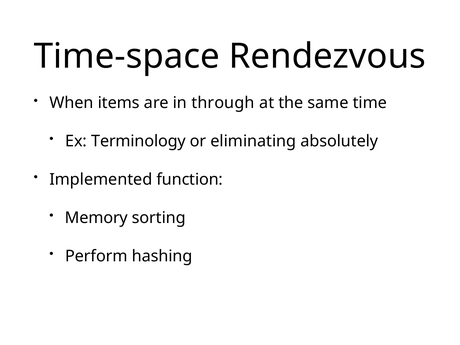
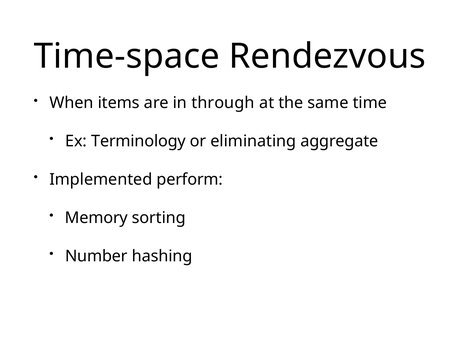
absolutely: absolutely -> aggregate
function: function -> perform
Perform: Perform -> Number
